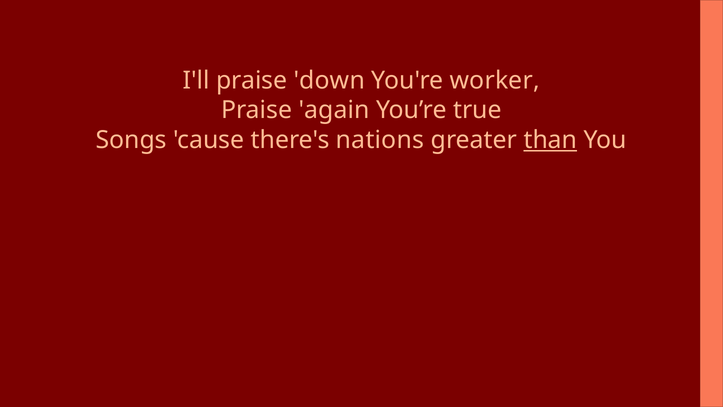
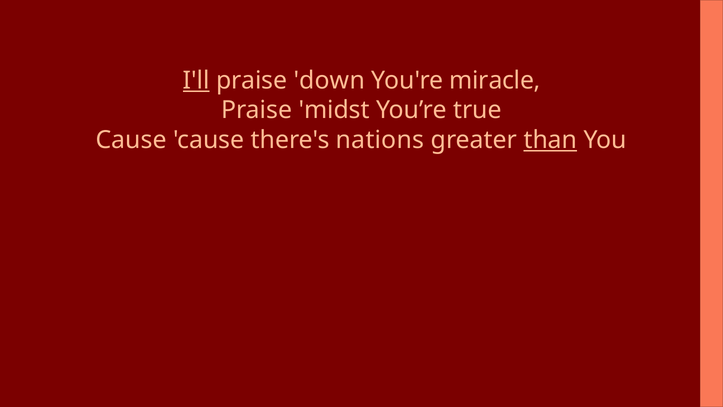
I'll underline: none -> present
worker: worker -> miracle
again: again -> midst
Songs at (131, 140): Songs -> Cause
